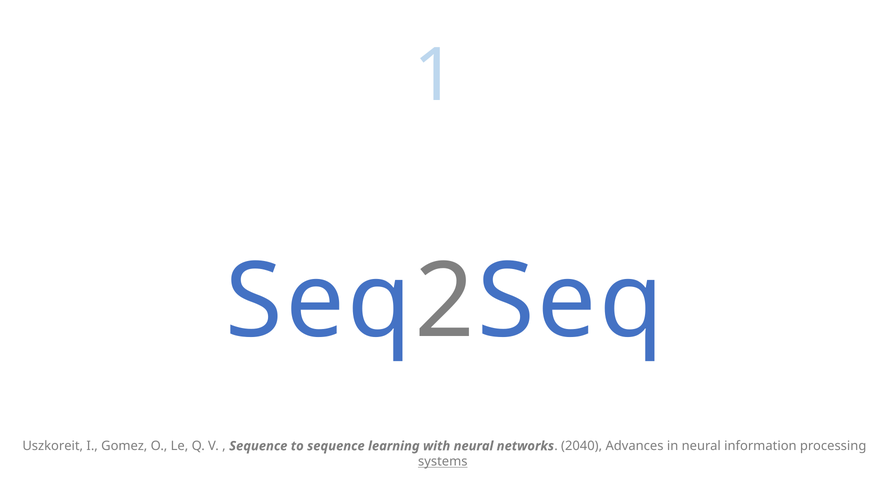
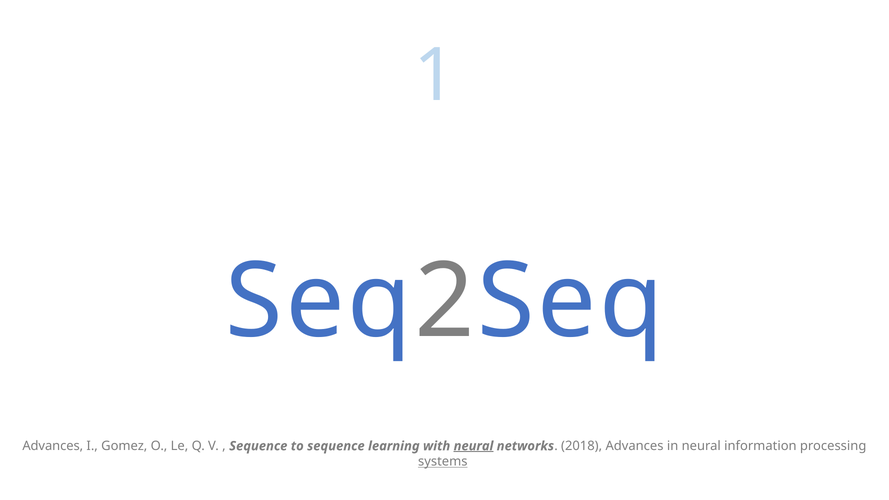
Uszkoreit at (53, 446): Uszkoreit -> Advances
neural at (474, 446) underline: none -> present
2040: 2040 -> 2018
